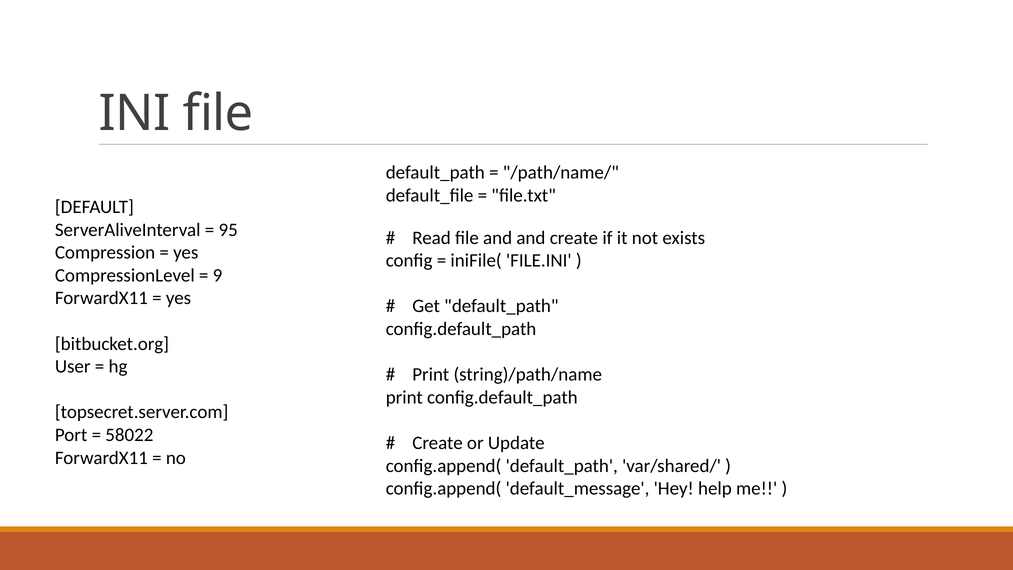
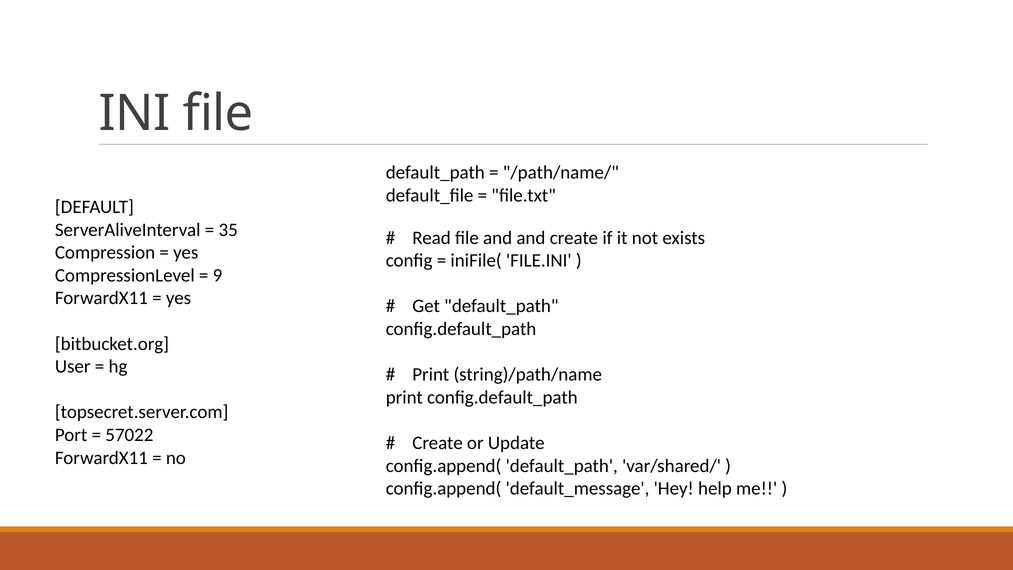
95: 95 -> 35
58022: 58022 -> 57022
